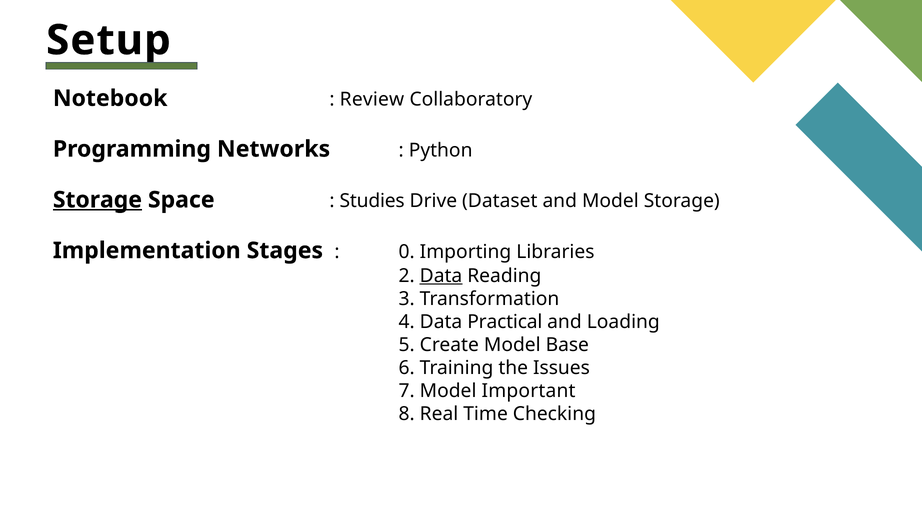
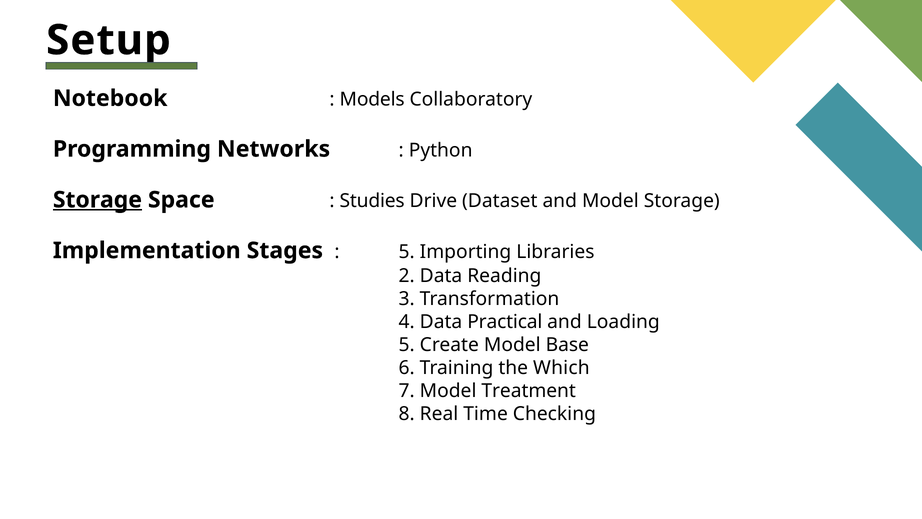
Review: Review -> Models
0 at (407, 252): 0 -> 5
Data at (441, 275) underline: present -> none
Issues: Issues -> Which
Important: Important -> Treatment
